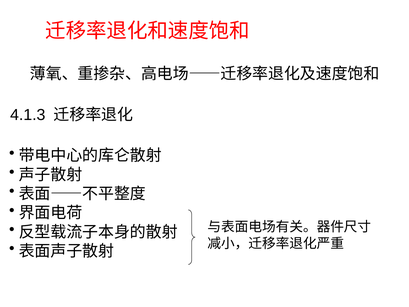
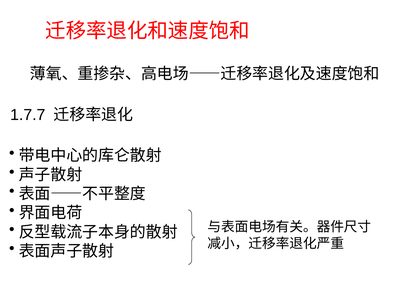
4.1.3: 4.1.3 -> 1.7.7
